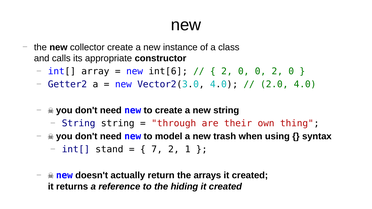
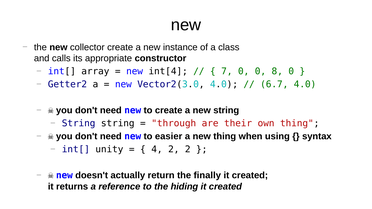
int[6: int[6 -> int[4
2 at (227, 71): 2 -> 7
0 2: 2 -> 8
2.0: 2.0 -> 6.7
model: model -> easier
new trash: trash -> thing
stand: stand -> unity
7: 7 -> 4
2 1: 1 -> 2
arrays: arrays -> finally
